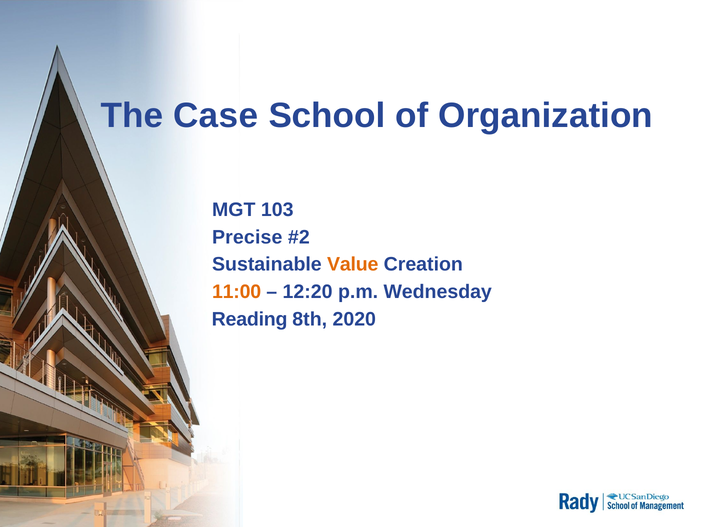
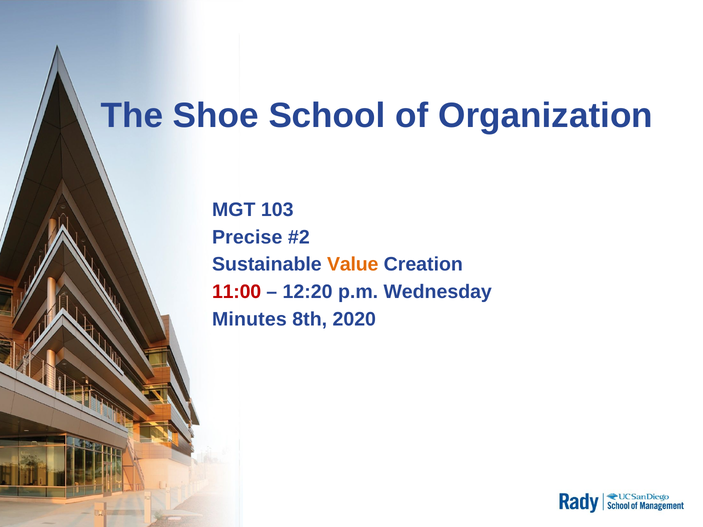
Case: Case -> Shoe
11:00 colour: orange -> red
Reading: Reading -> Minutes
